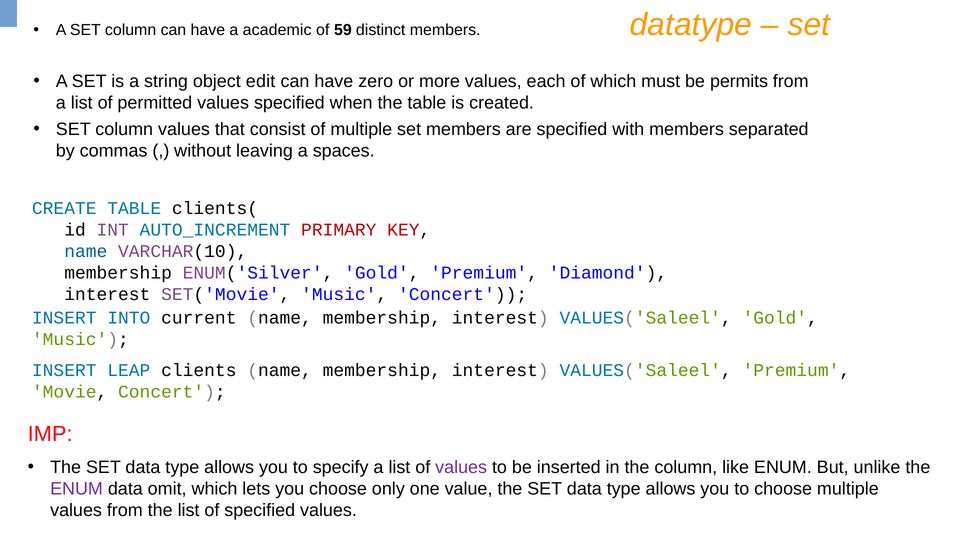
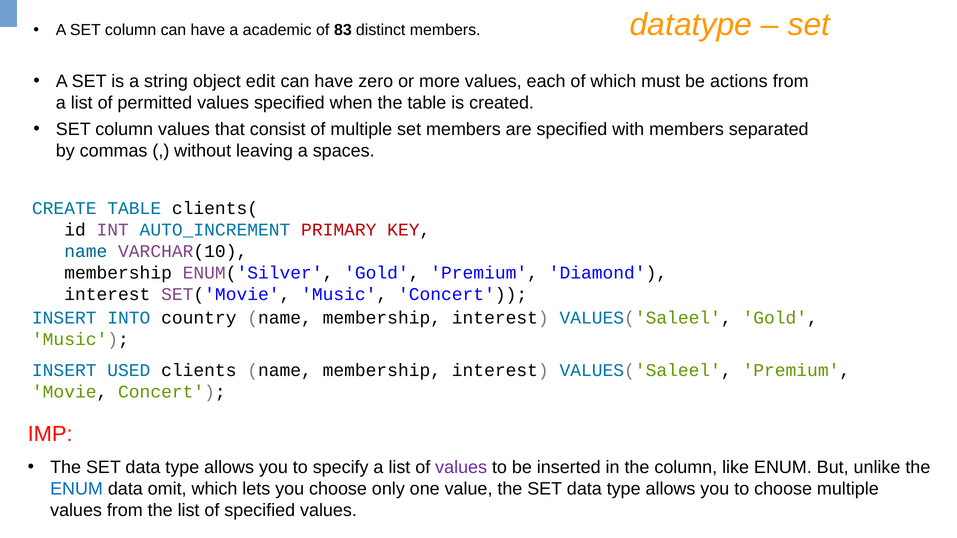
59: 59 -> 83
permits: permits -> actions
current: current -> country
LEAP: LEAP -> USED
ENUM at (77, 489) colour: purple -> blue
